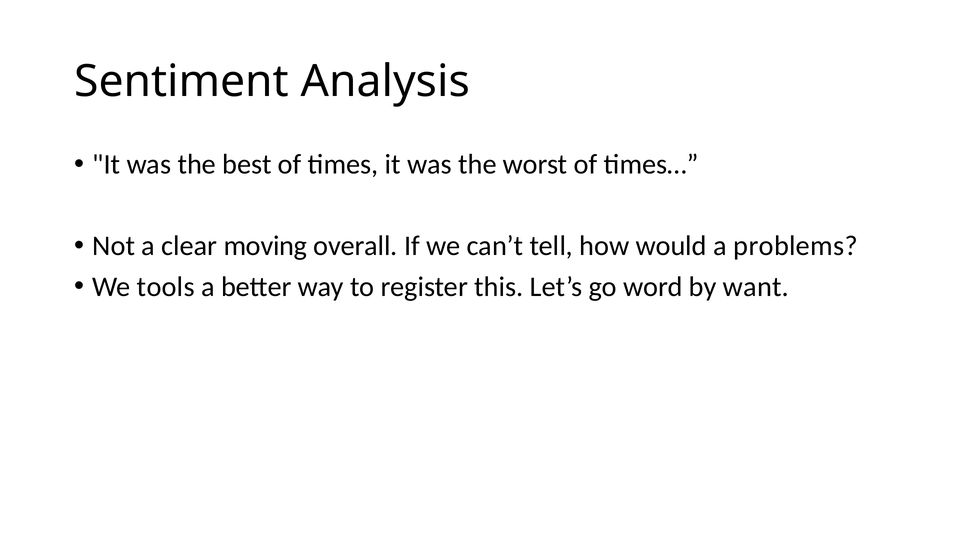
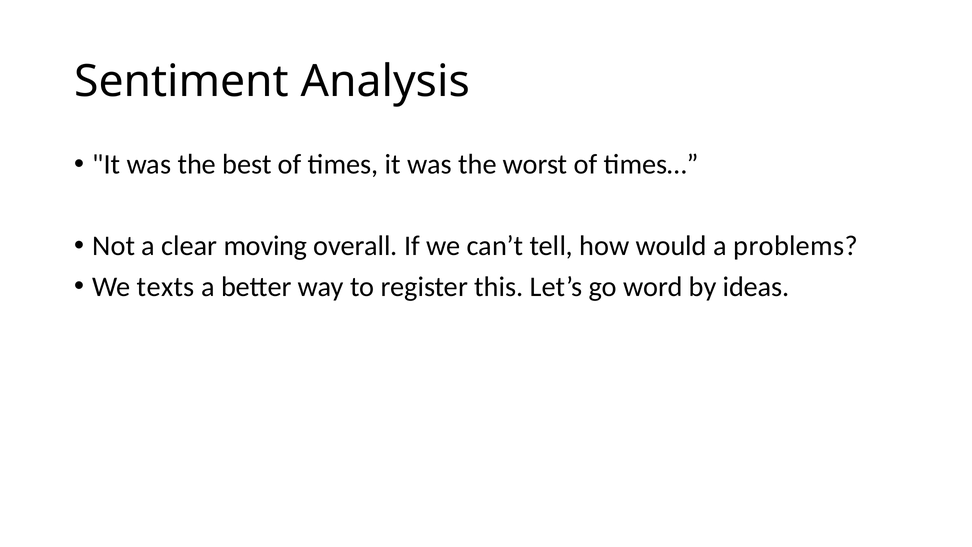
tools: tools -> texts
want: want -> ideas
